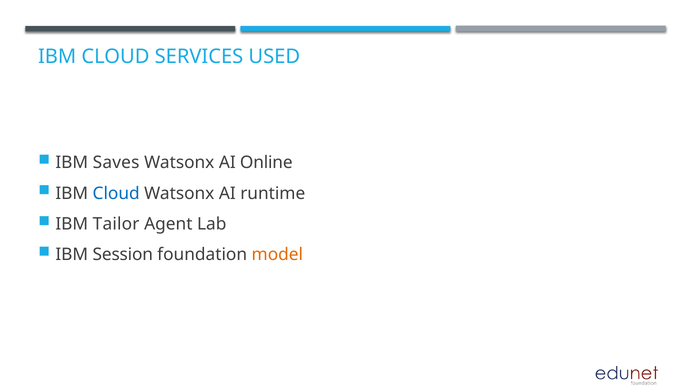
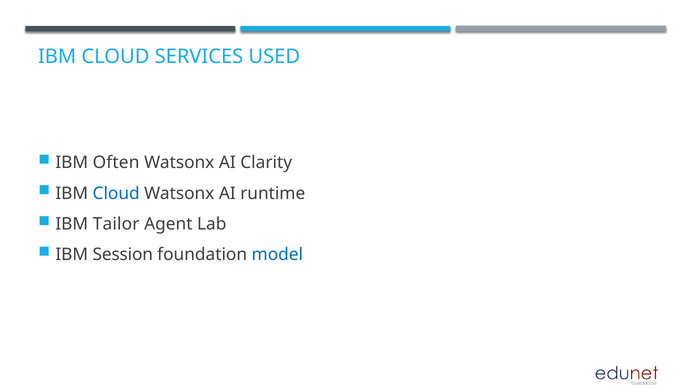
Saves: Saves -> Often
Online: Online -> Clarity
model colour: orange -> blue
